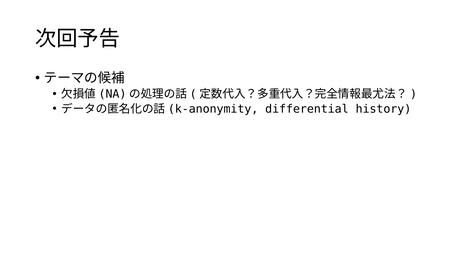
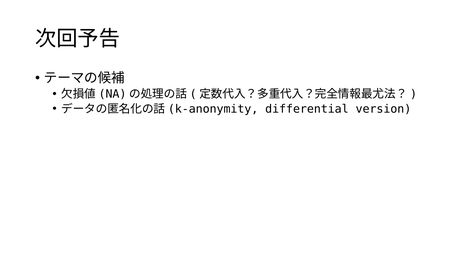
history: history -> version
